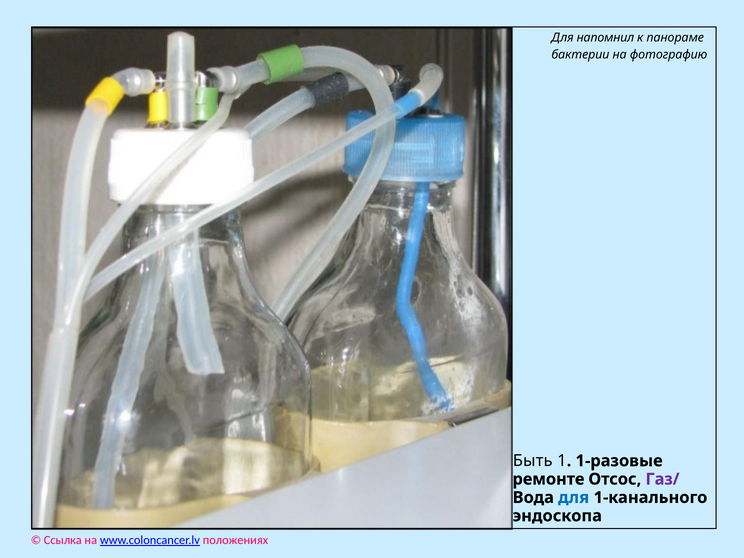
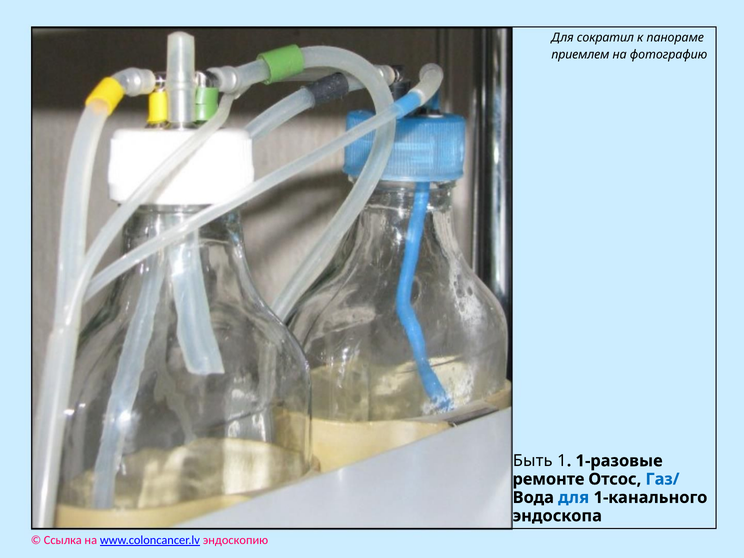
напомнил: напомнил -> сократил
бактерии: бактерии -> приемлем
Газ/ colour: purple -> blue
положениях: положениях -> эндоскопию
